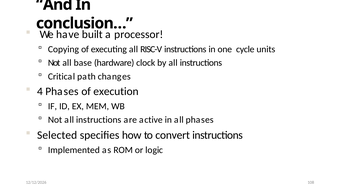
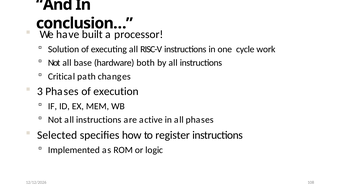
Copying: Copying -> Solution
units: units -> work
clock: clock -> both
4: 4 -> 3
convert: convert -> register
